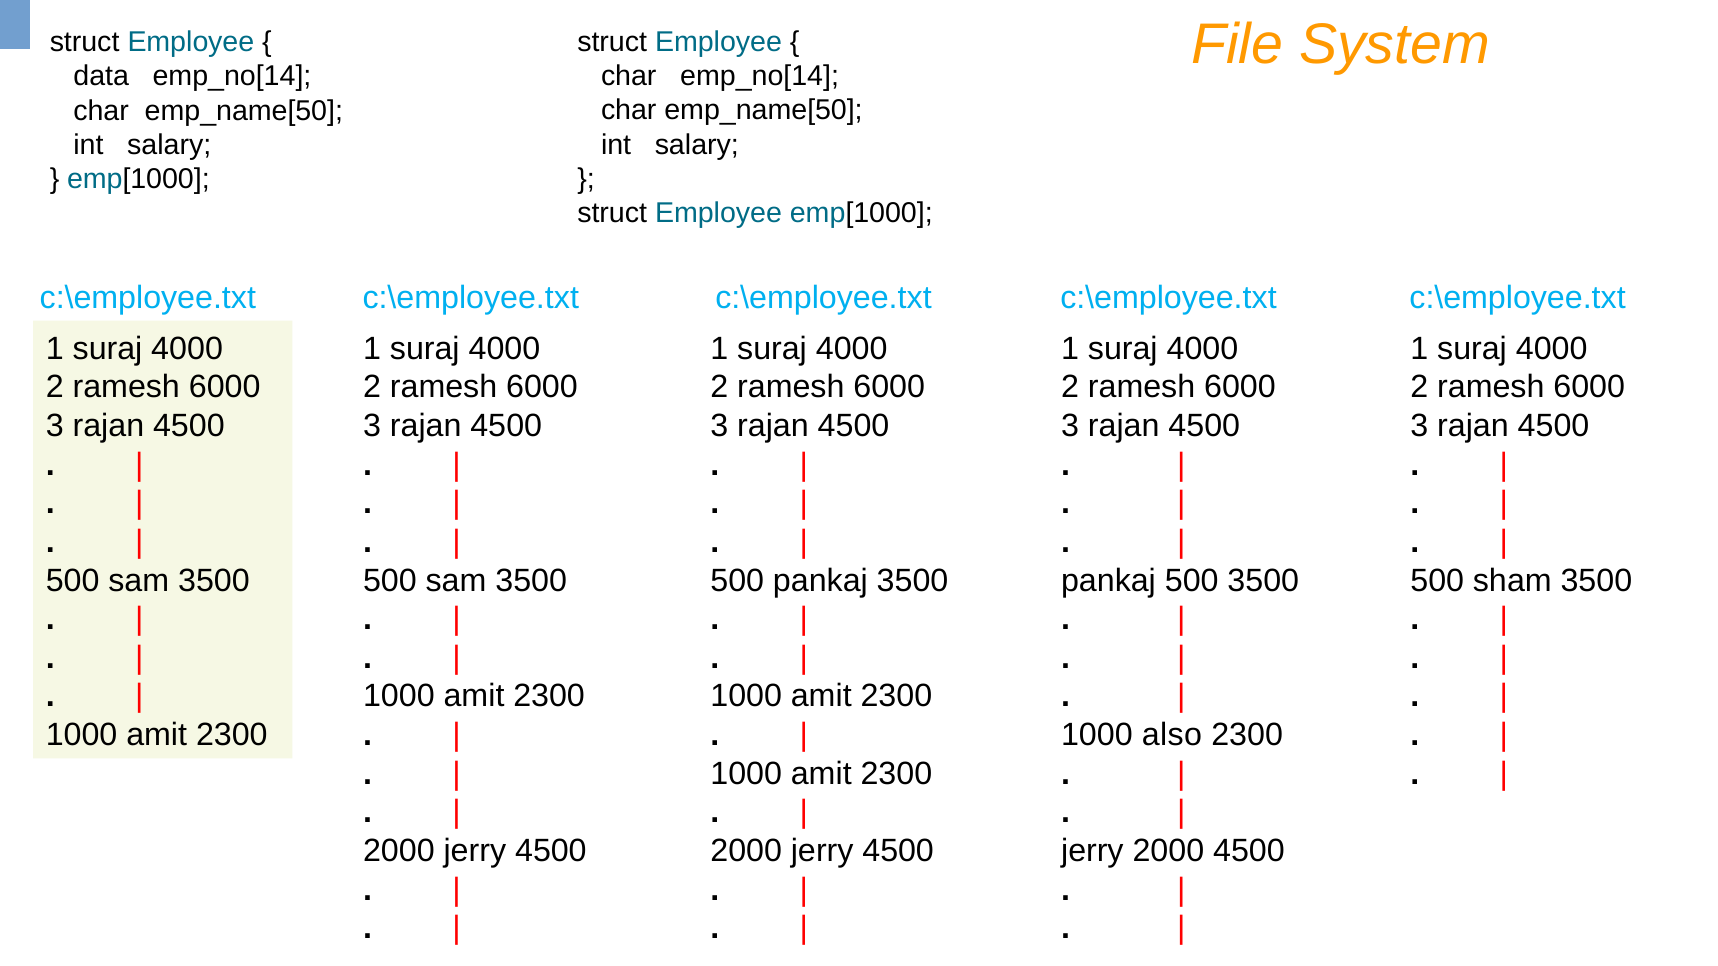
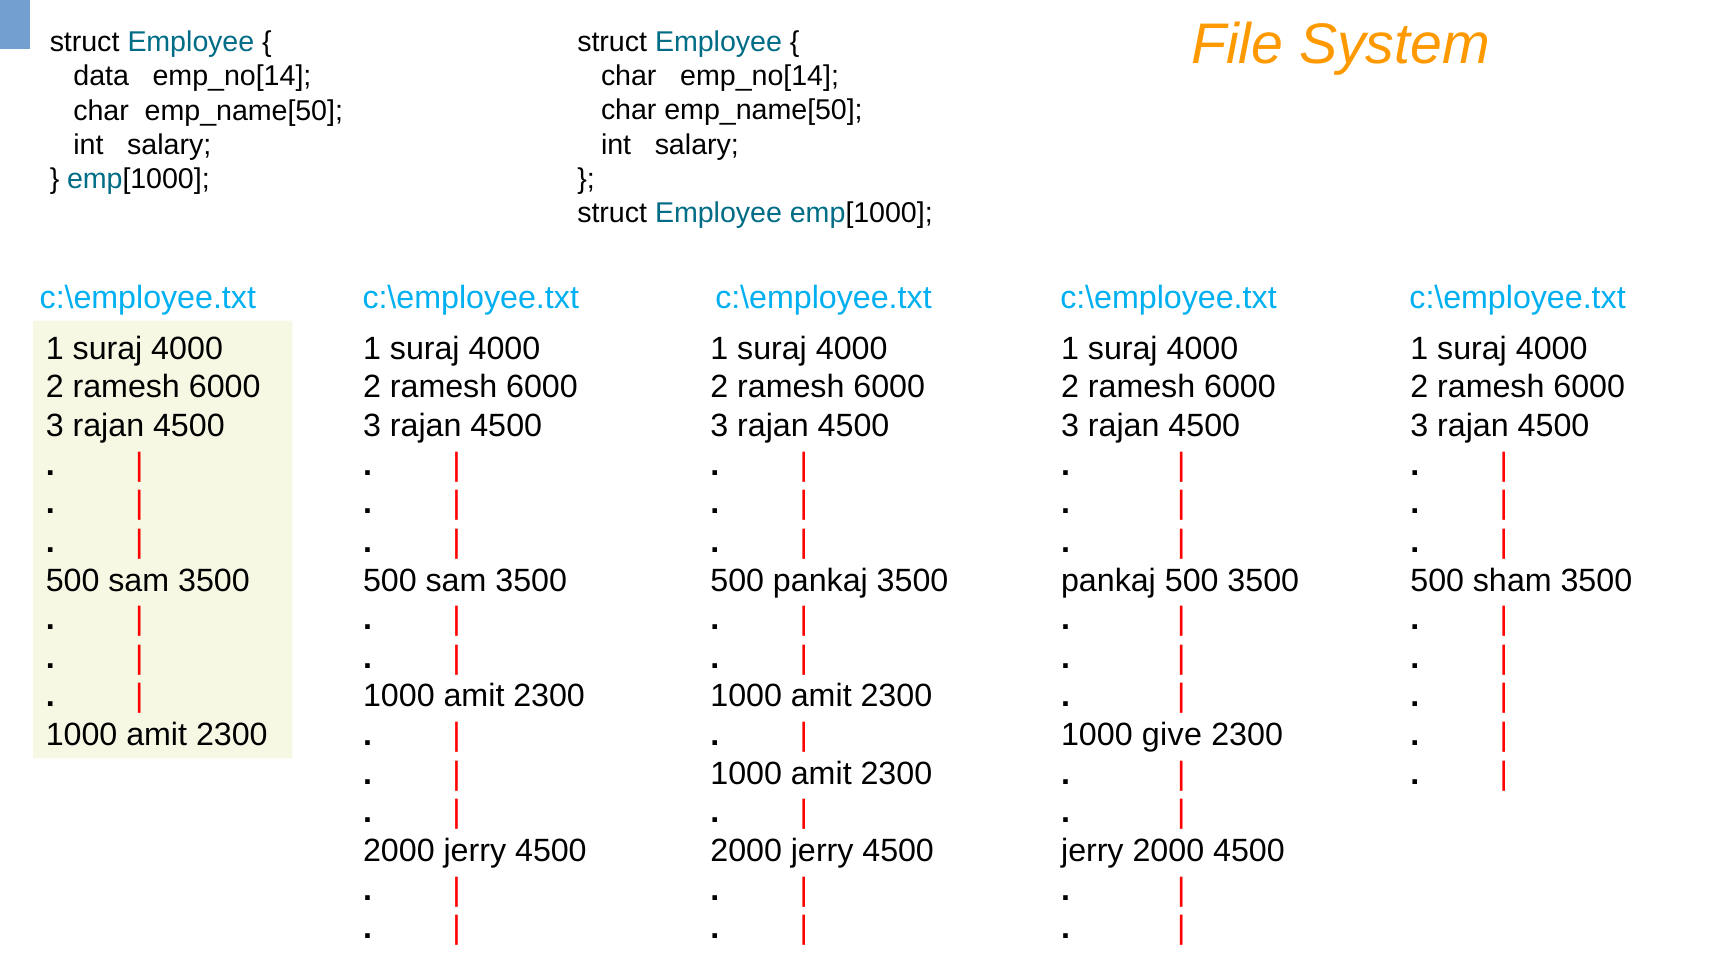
also: also -> give
